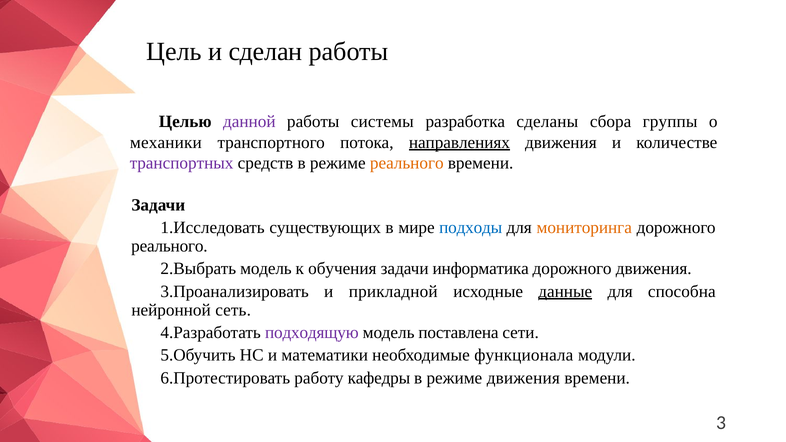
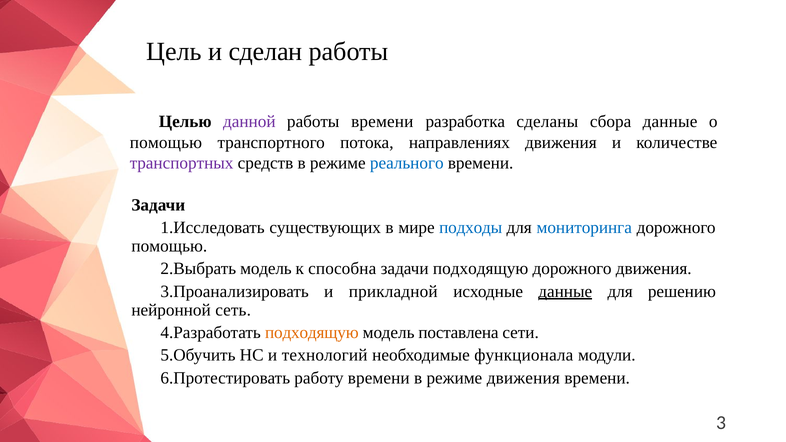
работы системы: системы -> времени
сбора группы: группы -> данные
механики at (166, 142): механики -> помощью
направлениях underline: present -> none
реального at (407, 163) colour: orange -> blue
мониторинга colour: orange -> blue
реального at (169, 246): реального -> помощью
обучения: обучения -> способна
задачи информатика: информатика -> подходящую
способна: способна -> решению
подходящую at (312, 333) colour: purple -> orange
математики: математики -> технологий
работу кафедры: кафедры -> времени
